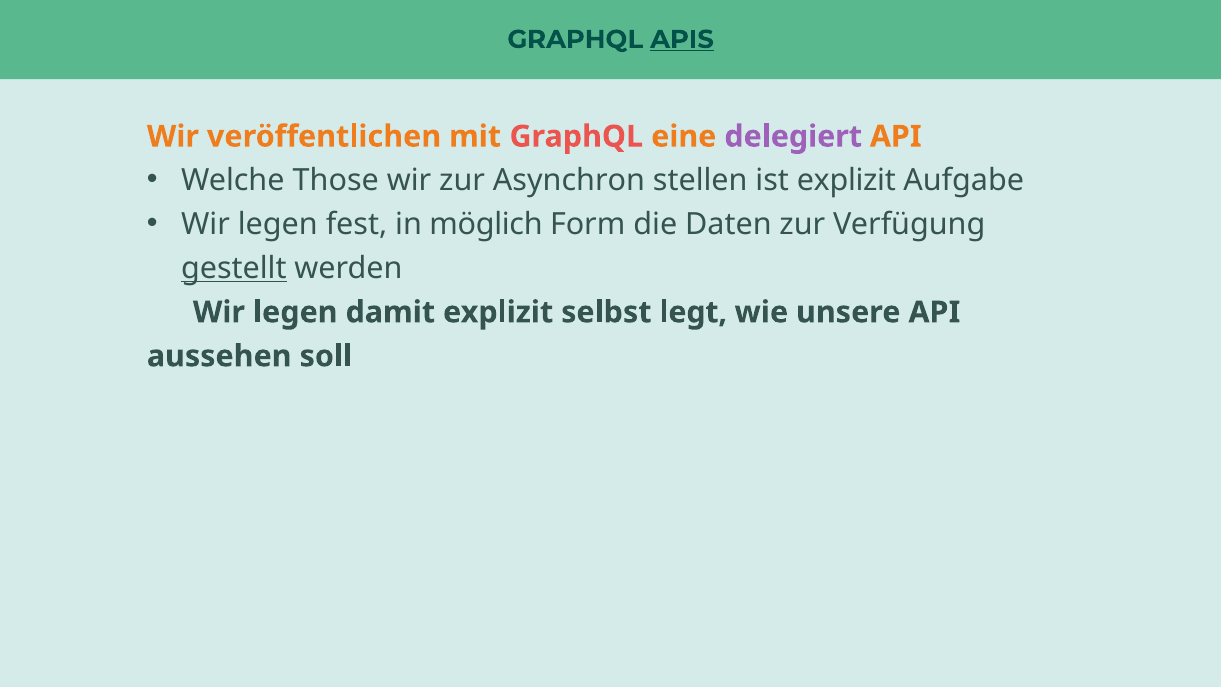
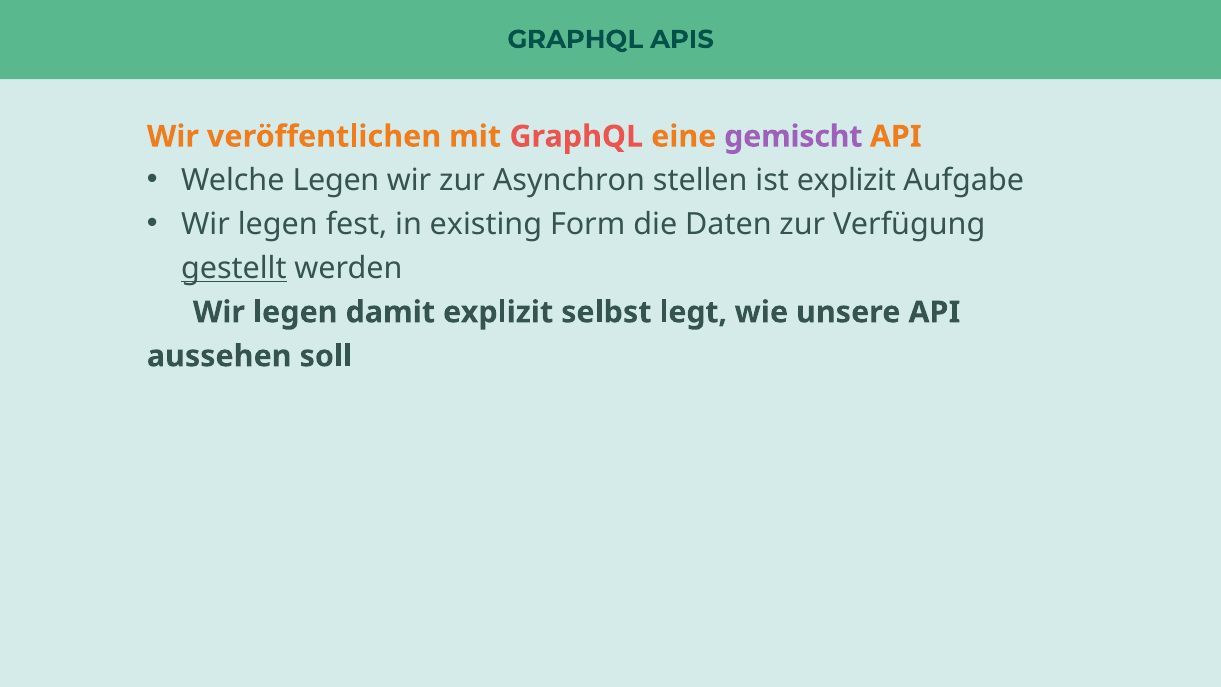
APIS underline: present -> none
delegiert: delegiert -> gemischt
Welche Those: Those -> Legen
möglich: möglich -> existing
